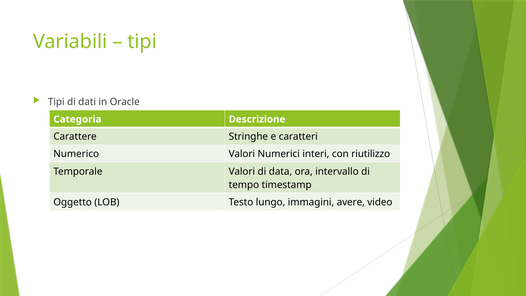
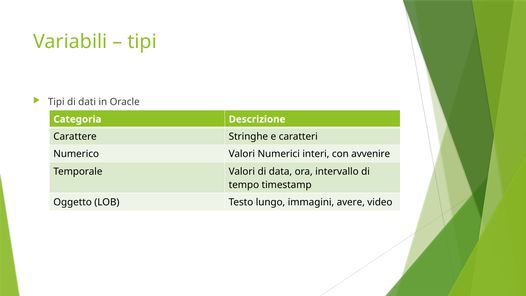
riutilizzo: riutilizzo -> avvenire
